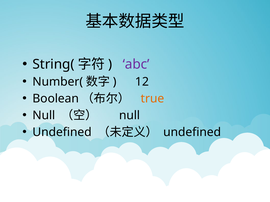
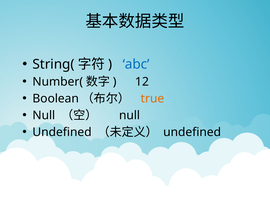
abc colour: purple -> blue
